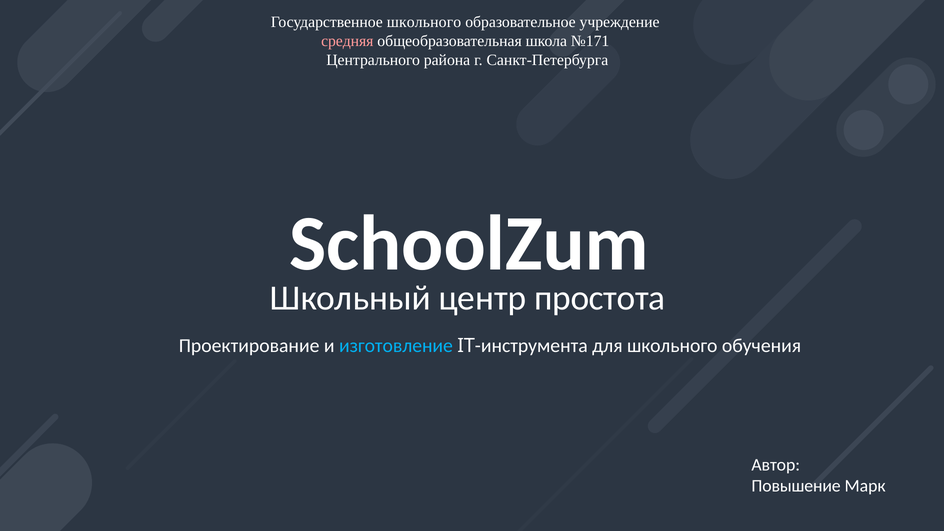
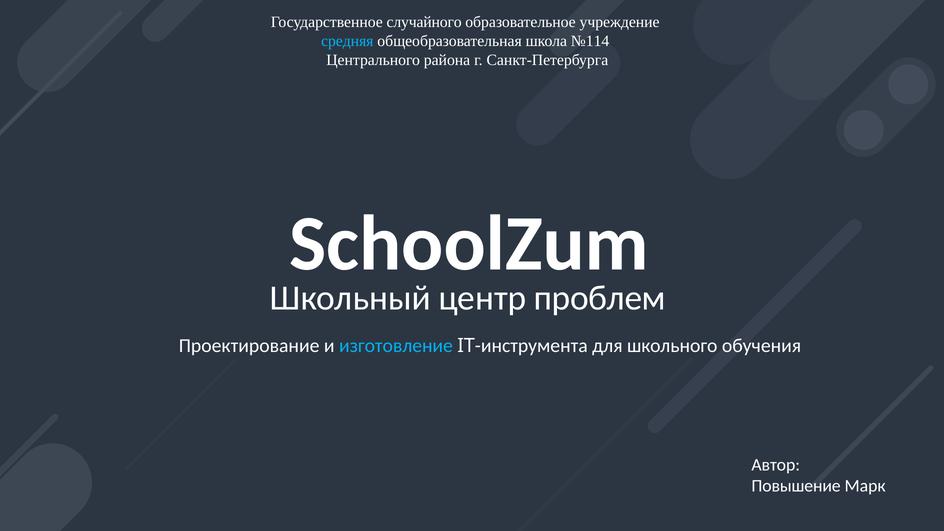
Государственное школьного: школьного -> случайного
средняя colour: pink -> light blue
№171: №171 -> №114
простота: простота -> проблем
